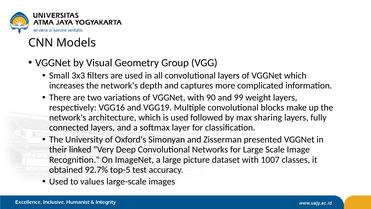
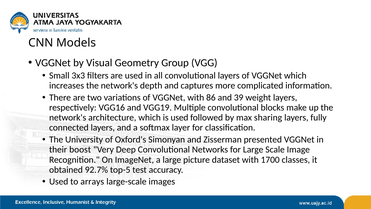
90: 90 -> 86
99: 99 -> 39
linked: linked -> boost
1007: 1007 -> 1700
values: values -> arrays
